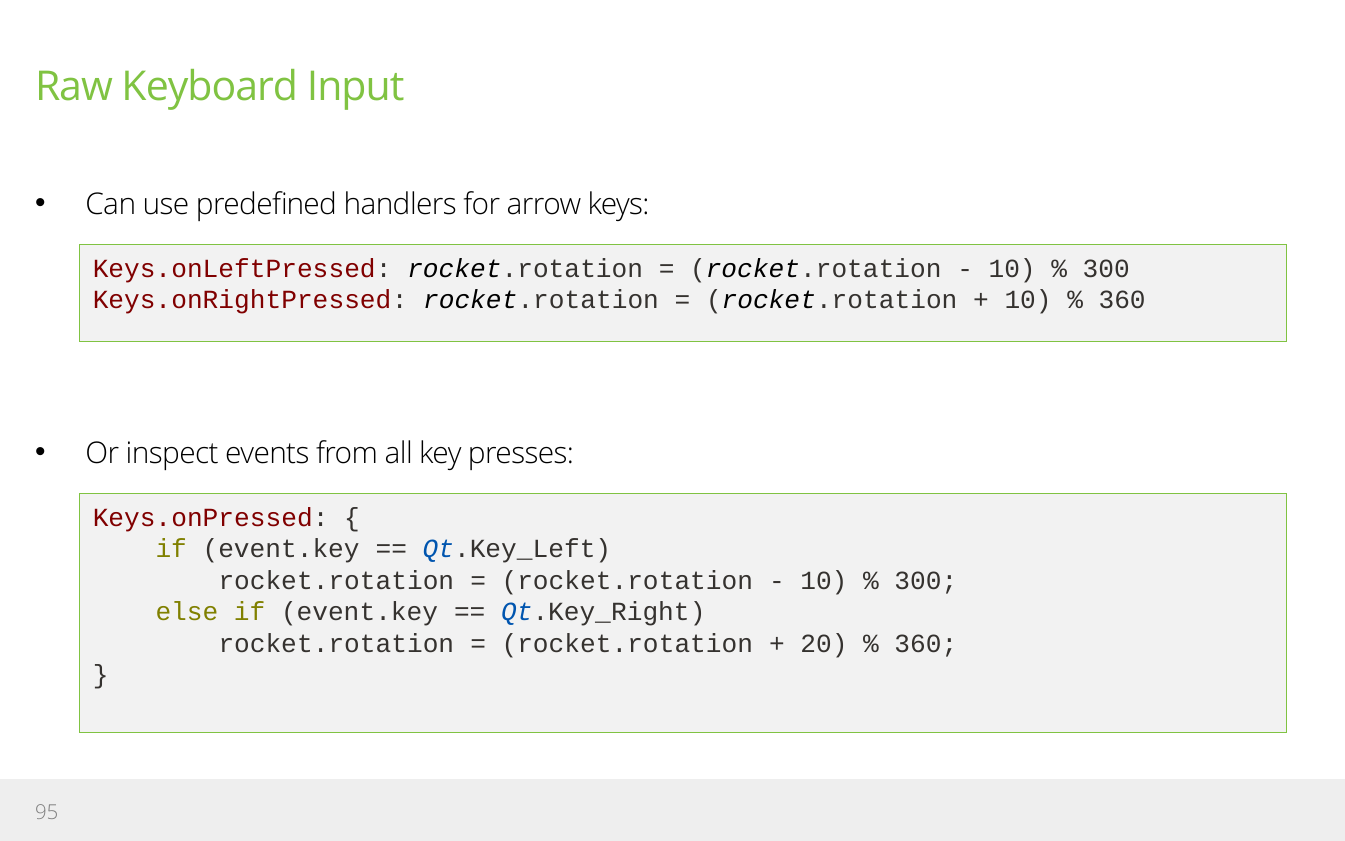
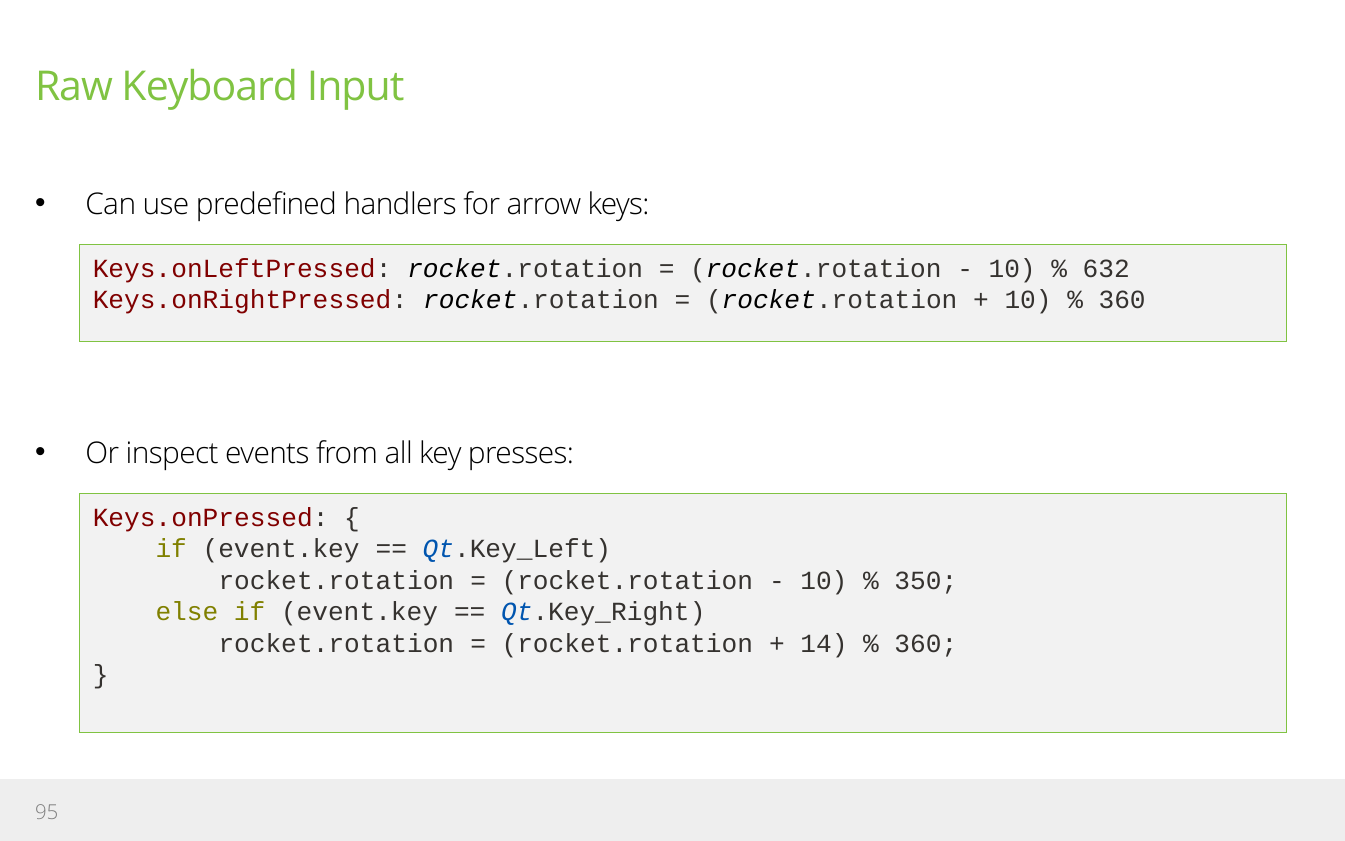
300 at (1106, 268): 300 -> 632
300 at (926, 580): 300 -> 350
20: 20 -> 14
